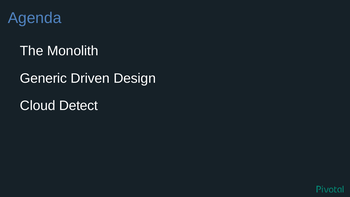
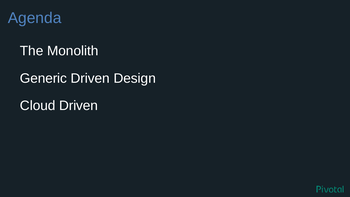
Cloud Detect: Detect -> Driven
